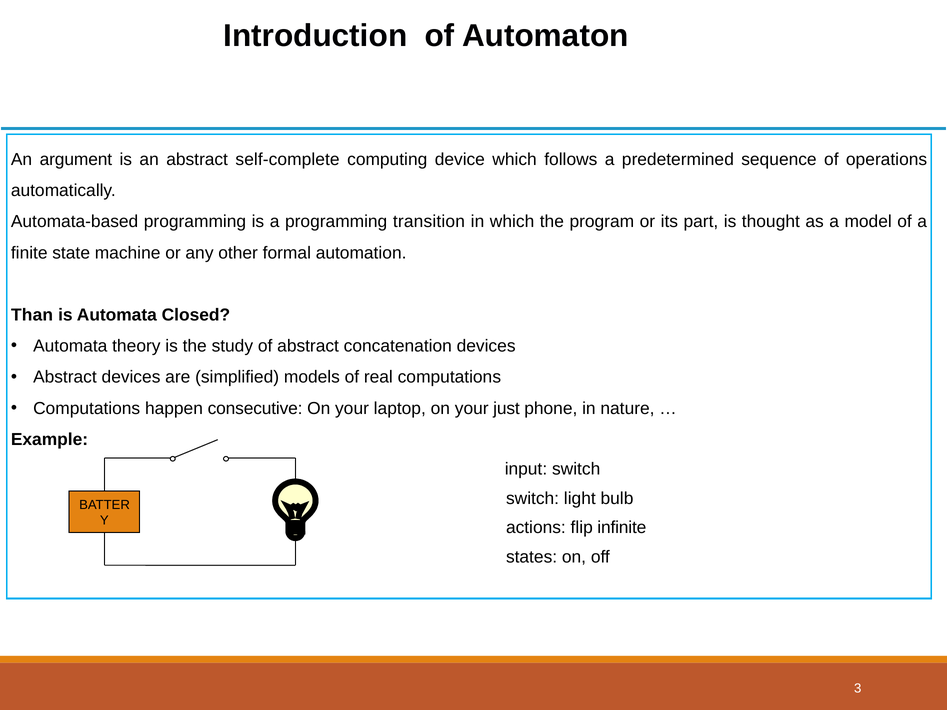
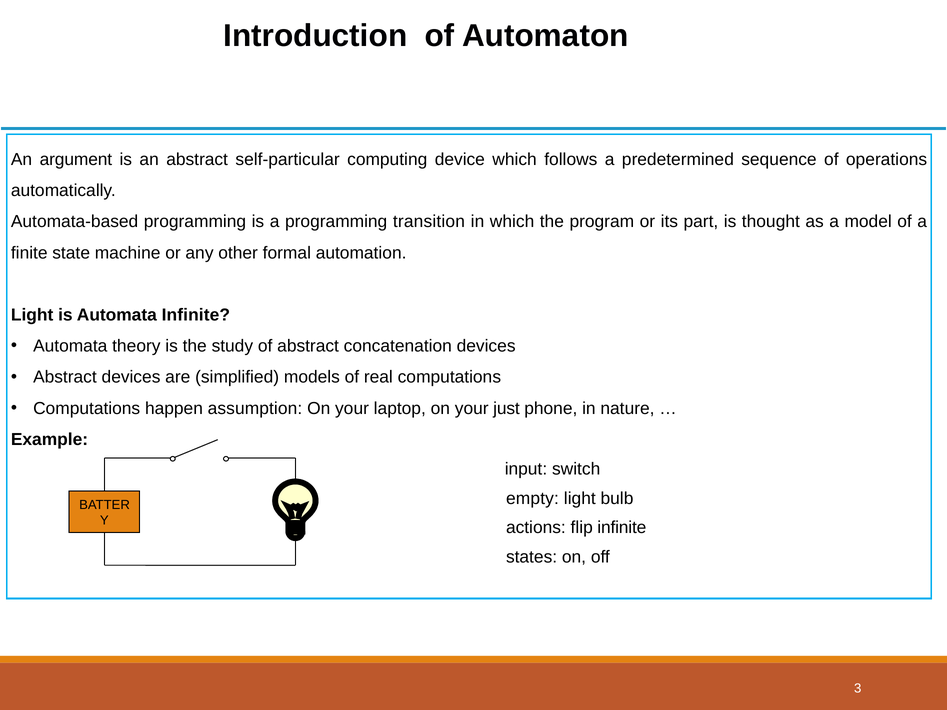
self-complete: self-complete -> self-particular
Than at (32, 315): Than -> Light
Automata Closed: Closed -> Infinite
consecutive: consecutive -> assumption
switch at (533, 498): switch -> empty
